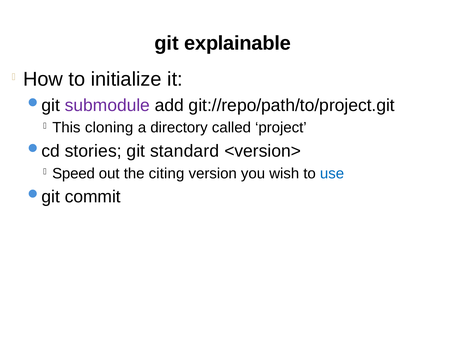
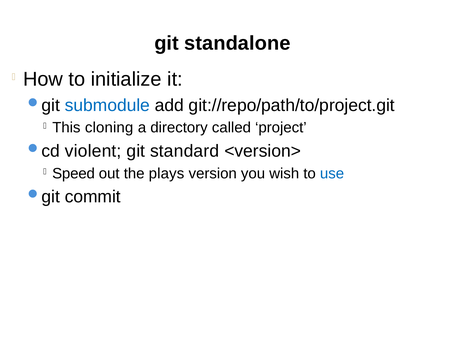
explainable: explainable -> standalone
submodule colour: purple -> blue
stories: stories -> violent
citing: citing -> plays
